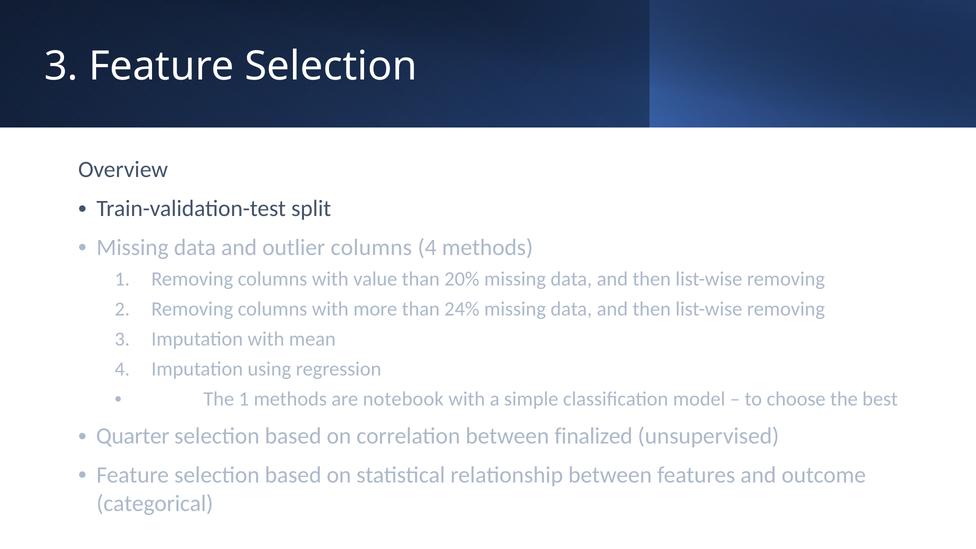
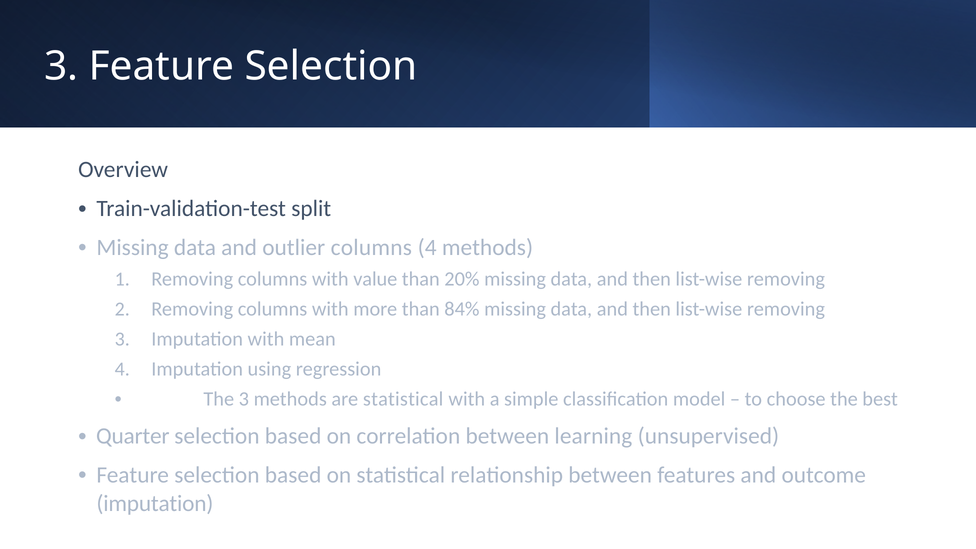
24%: 24% -> 84%
The 1: 1 -> 3
are notebook: notebook -> statistical
finalized: finalized -> learning
categorical at (155, 504): categorical -> imputation
